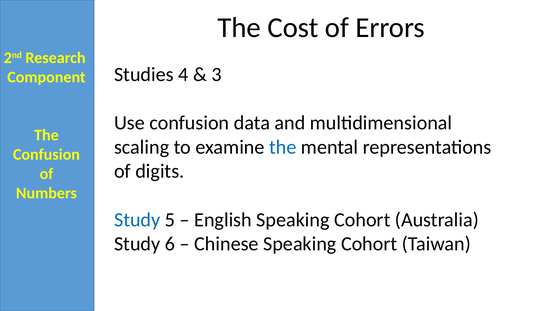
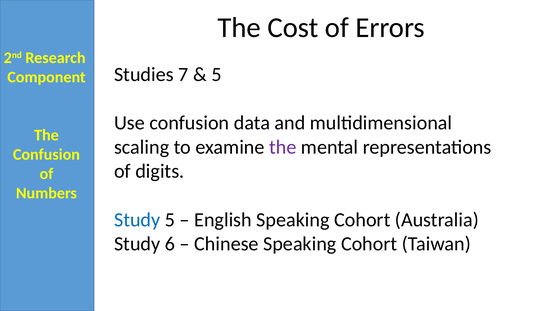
4: 4 -> 7
3 at (216, 74): 3 -> 5
the at (283, 147) colour: blue -> purple
